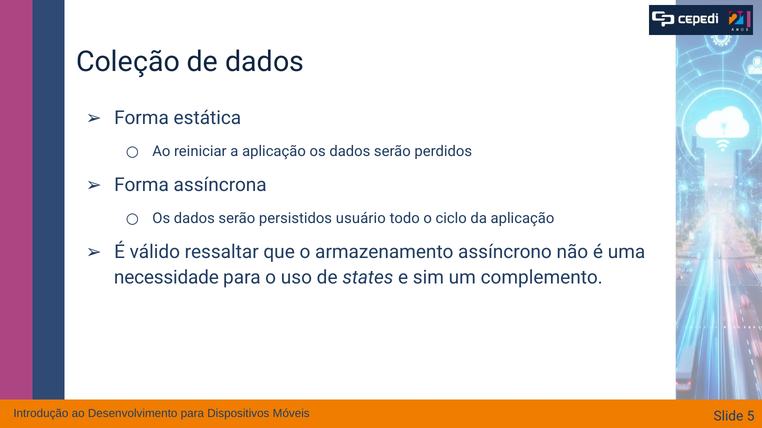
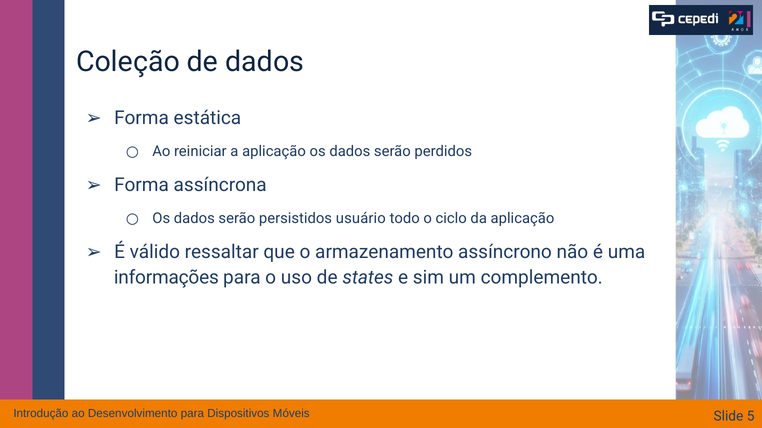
necessidade: necessidade -> informações
